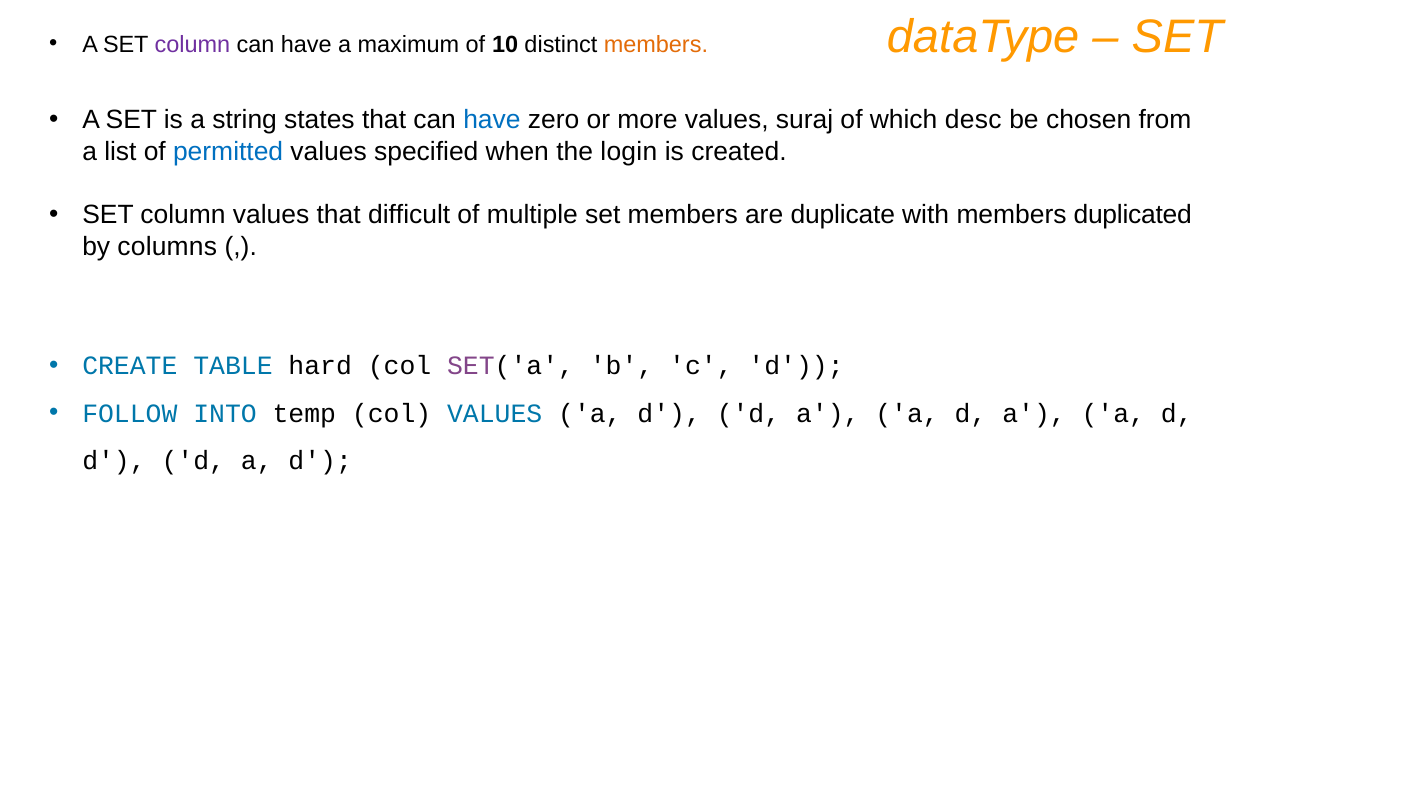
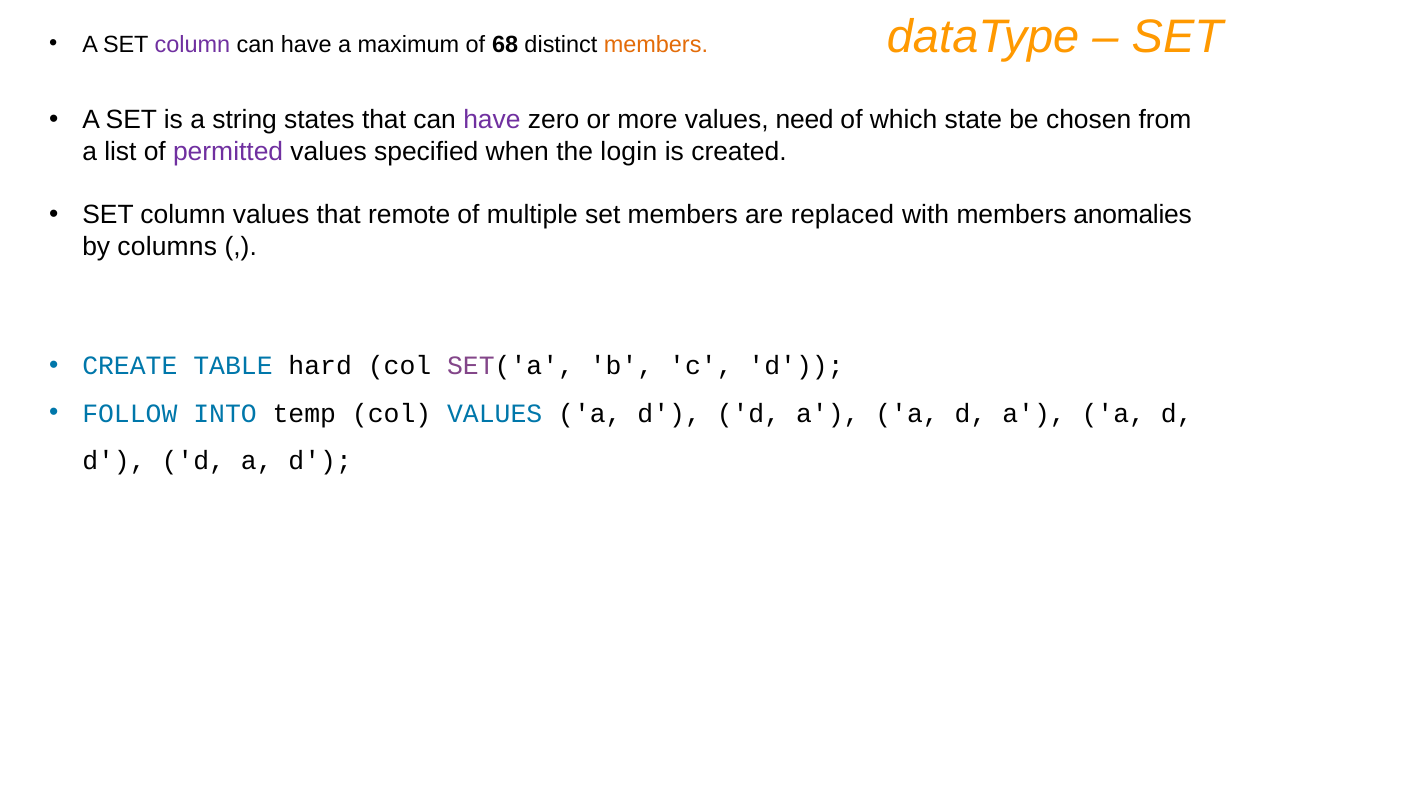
10: 10 -> 68
have at (492, 120) colour: blue -> purple
suraj: suraj -> need
desc: desc -> state
permitted colour: blue -> purple
difficult: difficult -> remote
duplicate: duplicate -> replaced
duplicated: duplicated -> anomalies
